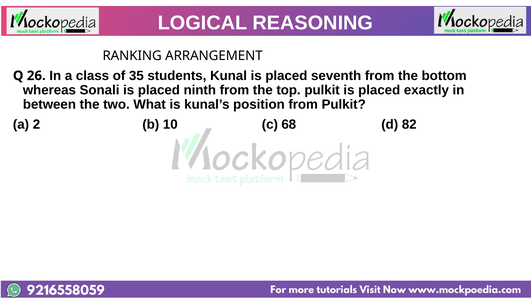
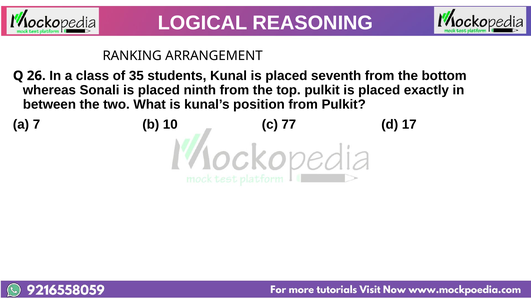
2: 2 -> 7
68: 68 -> 77
82: 82 -> 17
